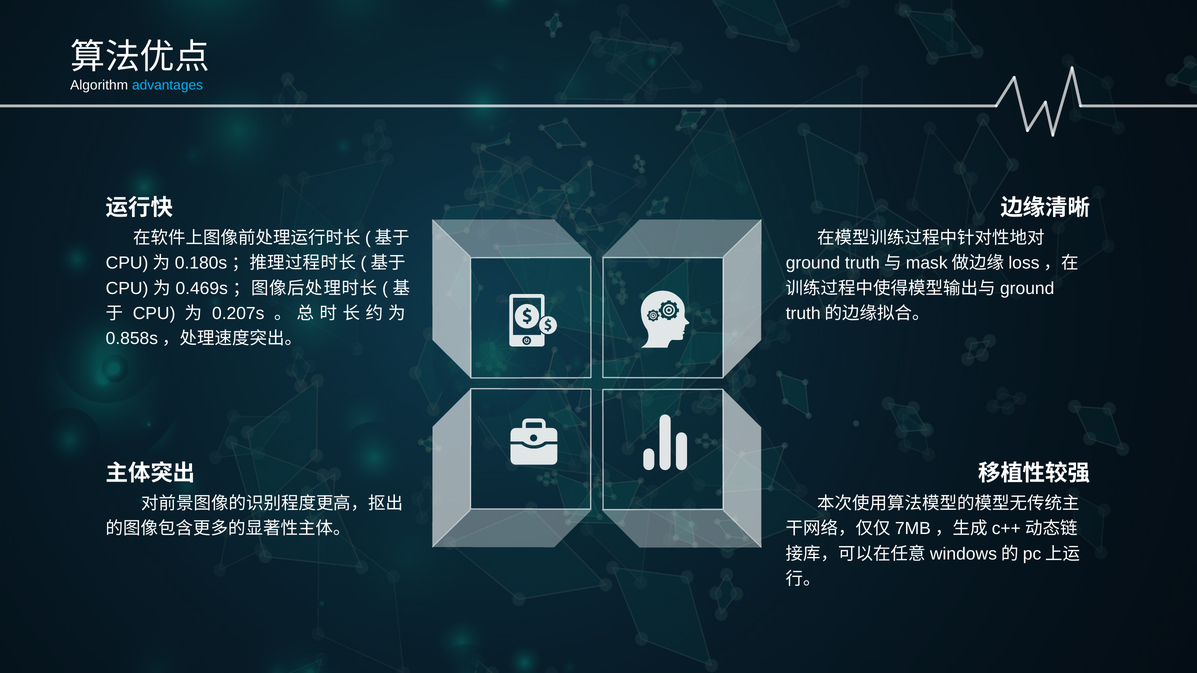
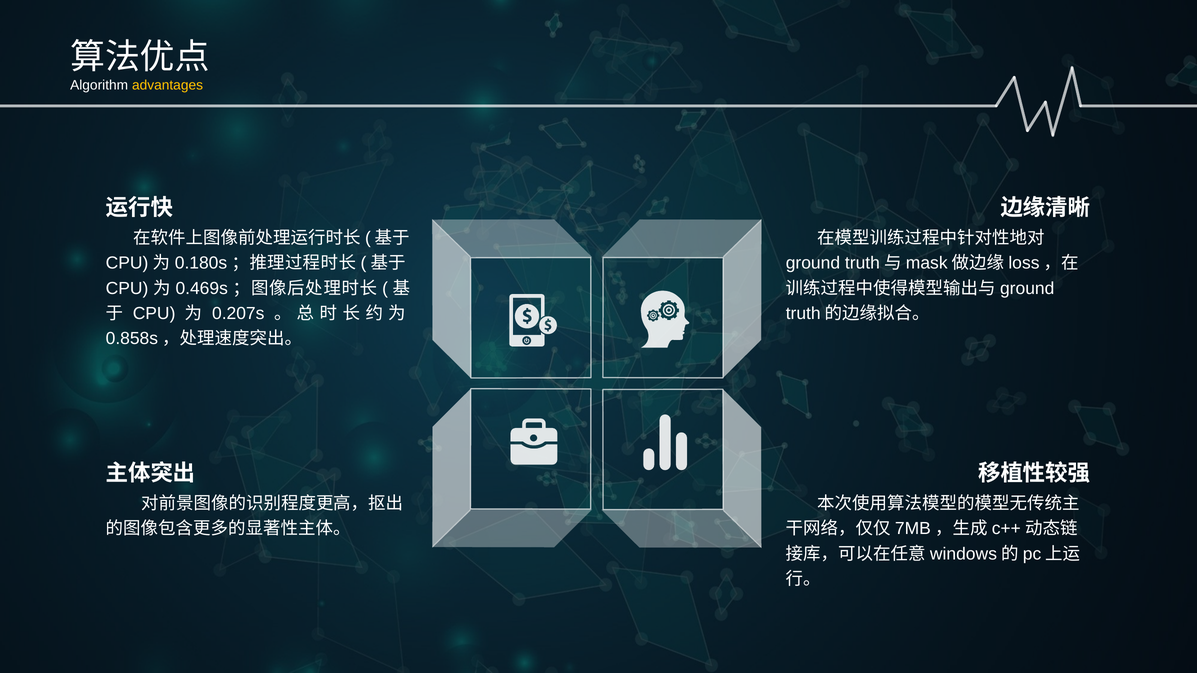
advantages colour: light blue -> yellow
